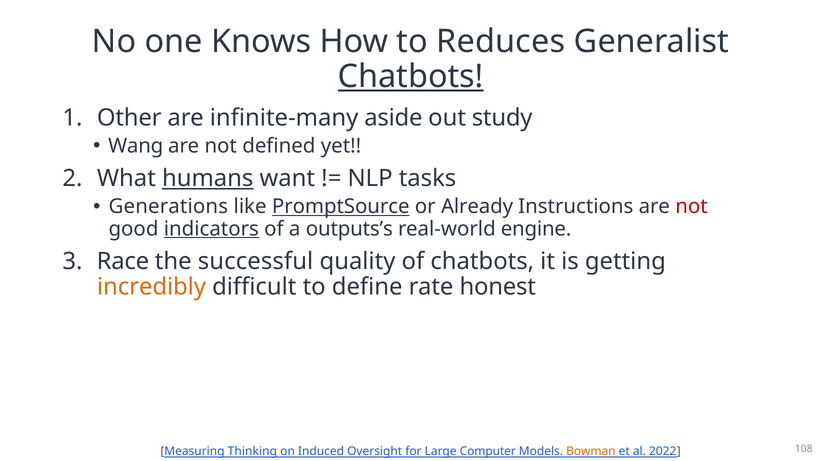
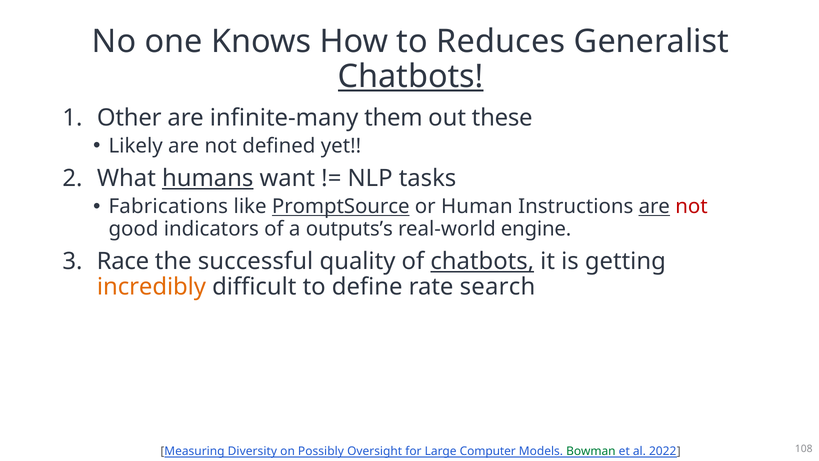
aside: aside -> them
study: study -> these
Wang: Wang -> Likely
Generations: Generations -> Fabrications
Already: Already -> Human
are at (654, 207) underline: none -> present
indicators underline: present -> none
chatbots at (482, 261) underline: none -> present
honest: honest -> search
Thinking: Thinking -> Diversity
Induced: Induced -> Possibly
Bowman colour: orange -> green
